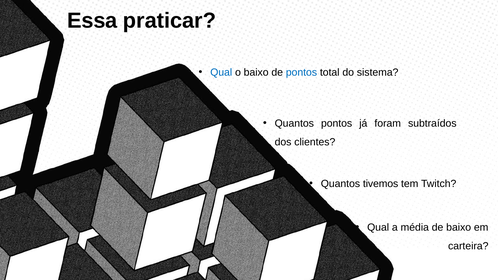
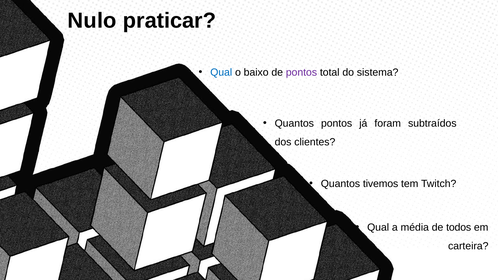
Essa: Essa -> Nulo
pontos at (301, 72) colour: blue -> purple
de baixo: baixo -> todos
